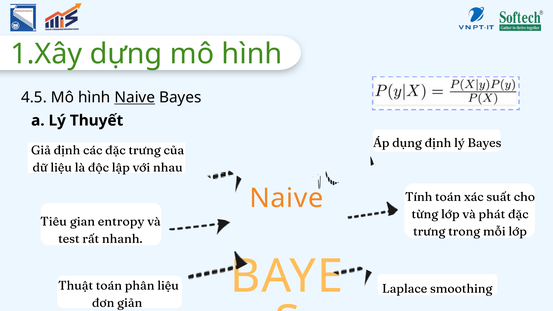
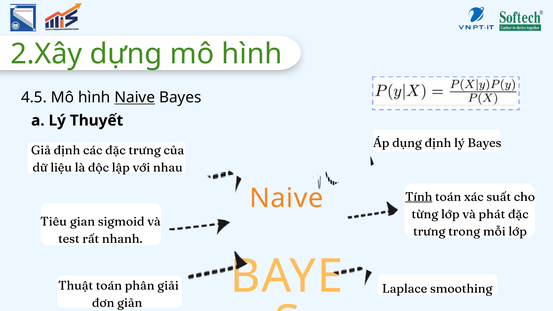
1.Xây: 1.Xây -> 2.Xây
Tính underline: none -> present
entropy: entropy -> sigmoid
phân liệu: liệu -> giải
